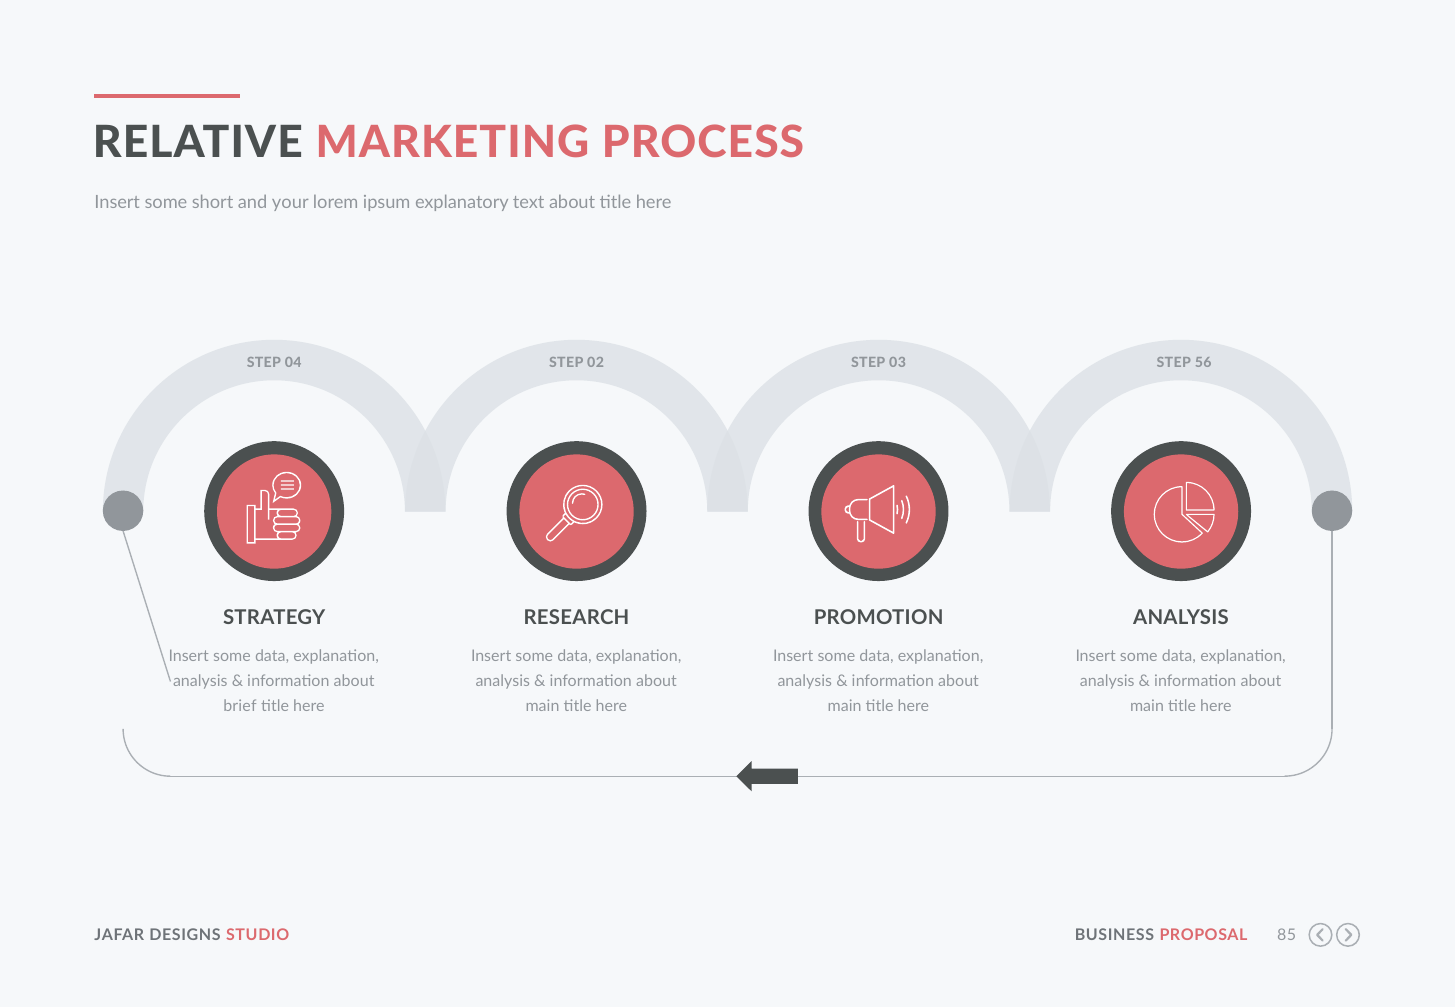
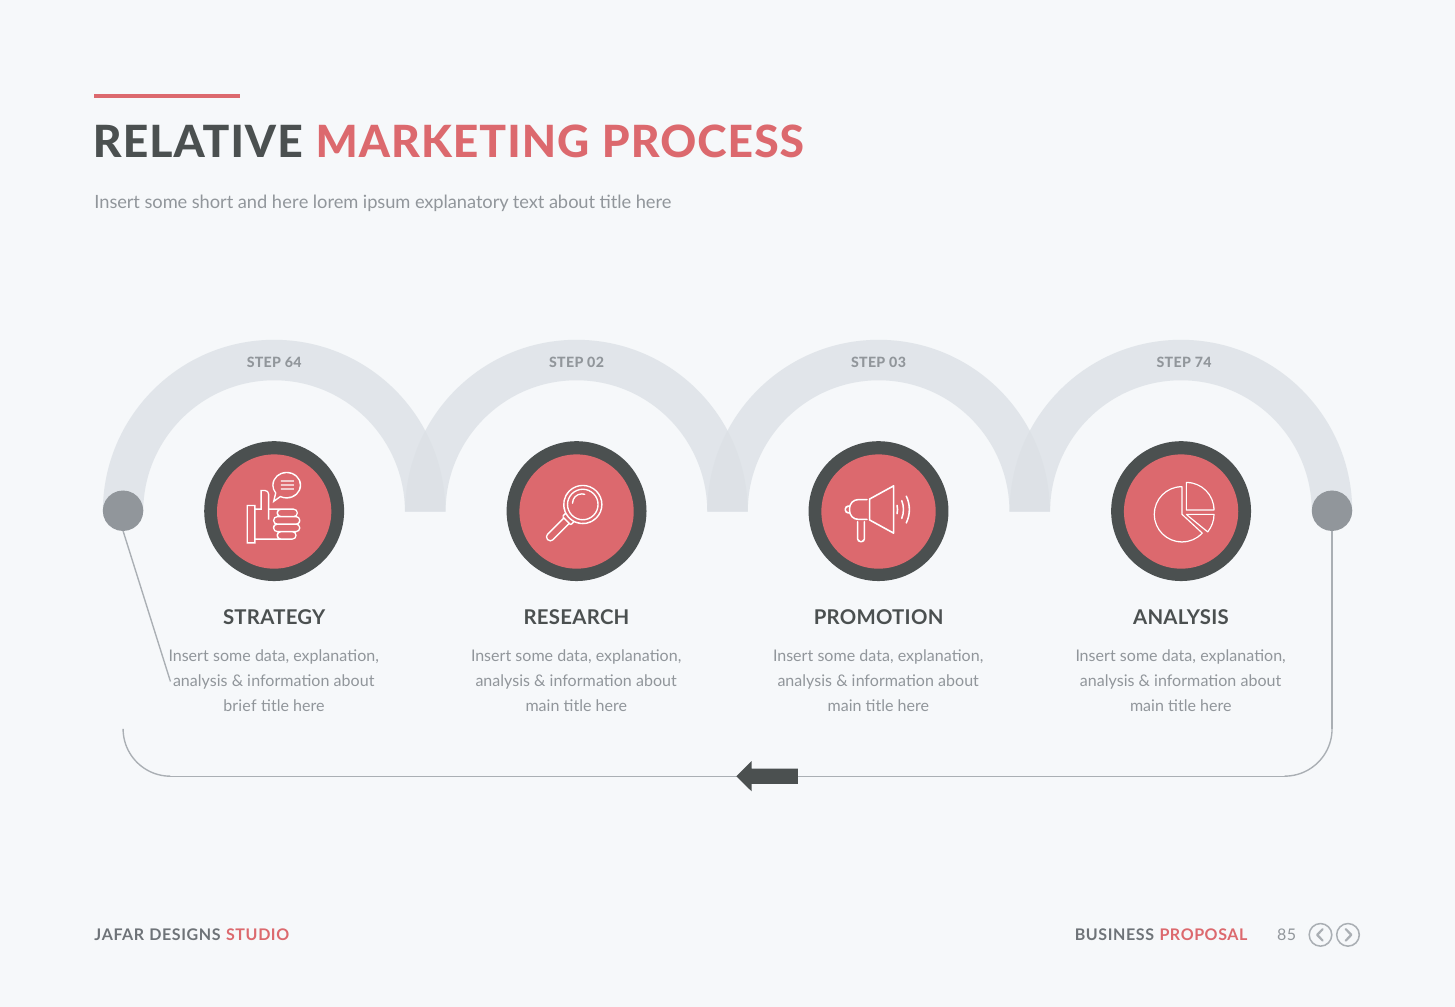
and your: your -> here
04: 04 -> 64
56: 56 -> 74
